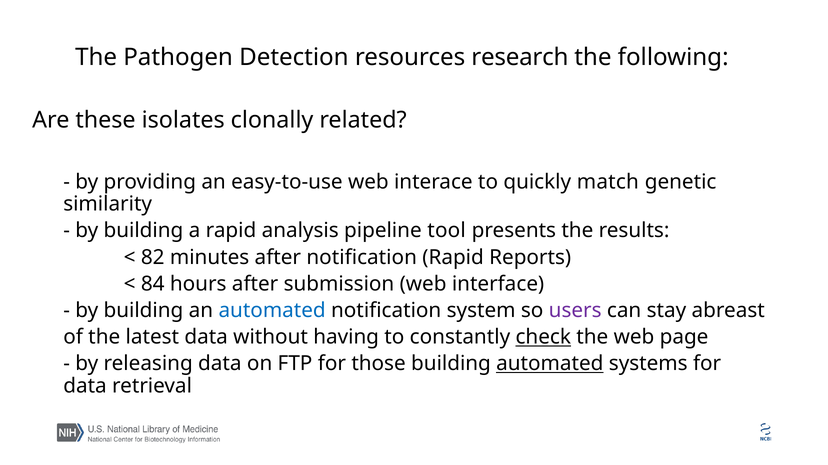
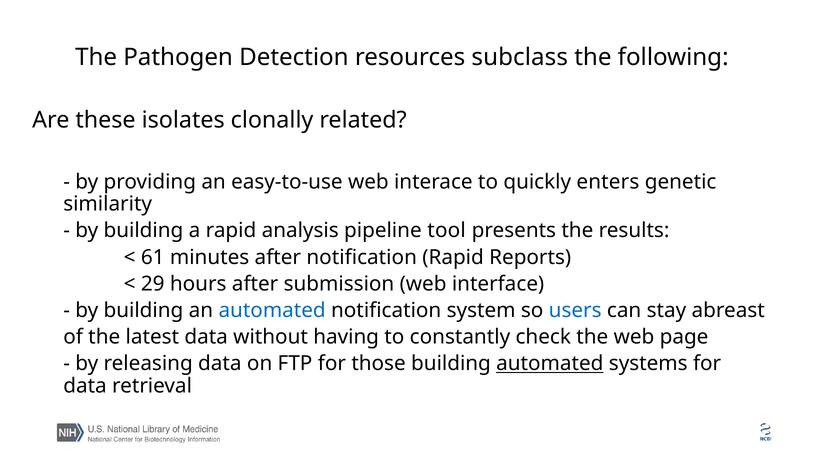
research: research -> subclass
match: match -> enters
82: 82 -> 61
84: 84 -> 29
users colour: purple -> blue
check underline: present -> none
